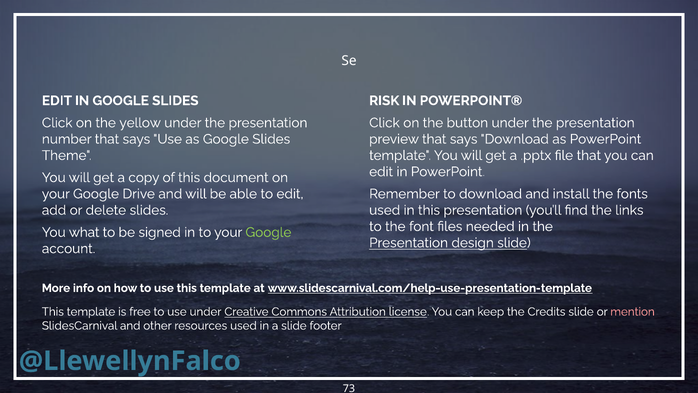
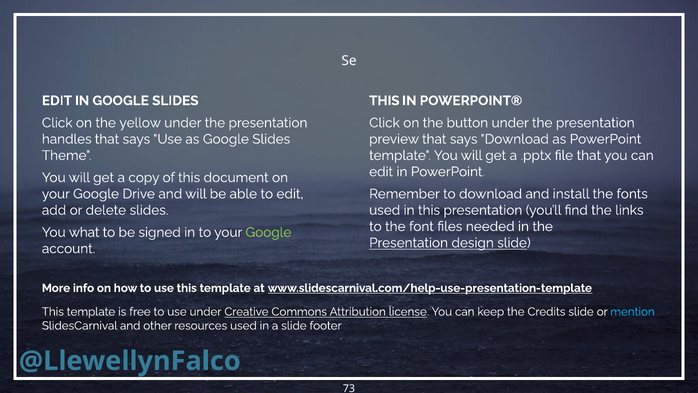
RISK at (384, 101): RISK -> THIS
number: number -> handles
mention colour: pink -> light blue
